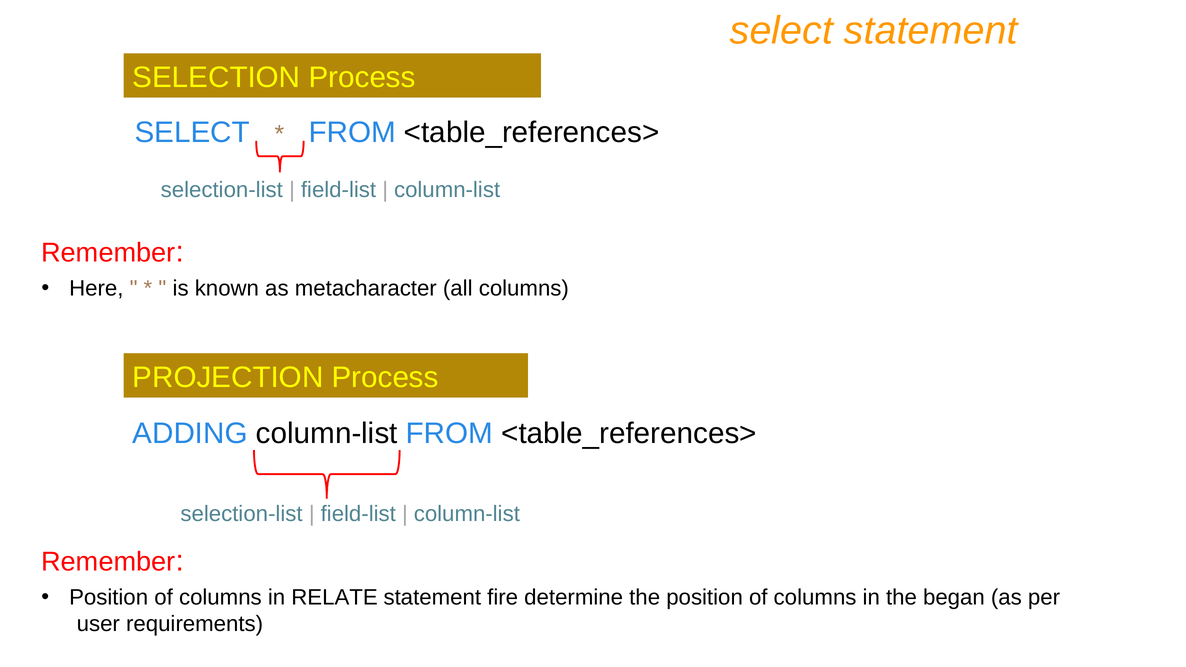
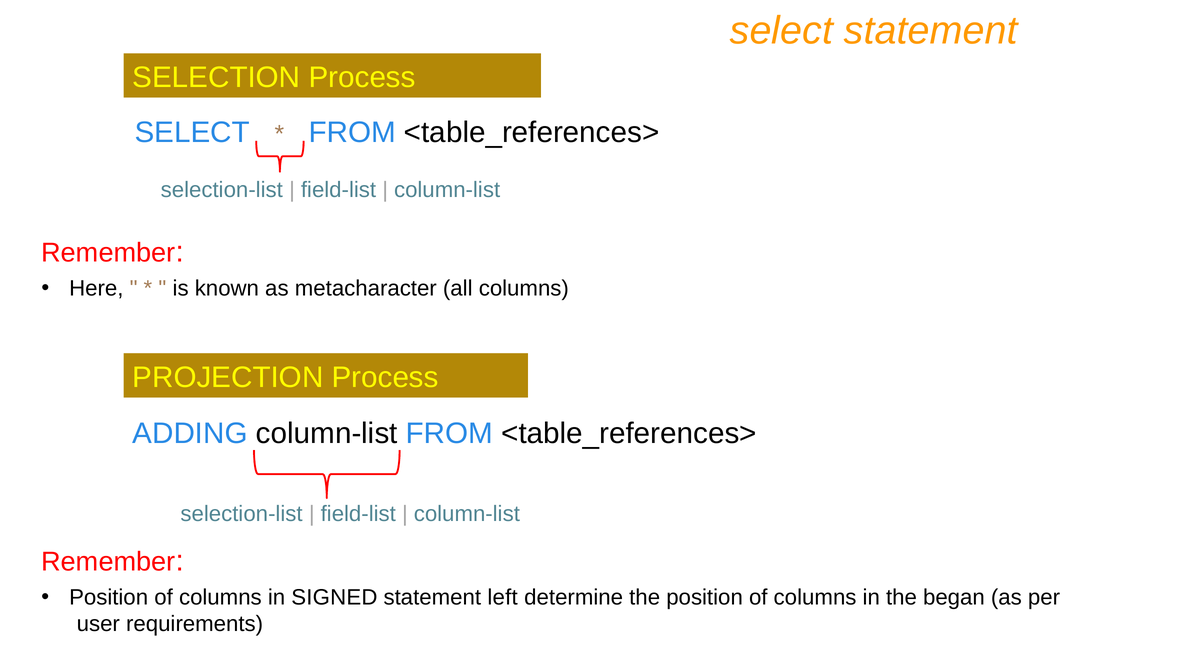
RELATE: RELATE -> SIGNED
fire: fire -> left
